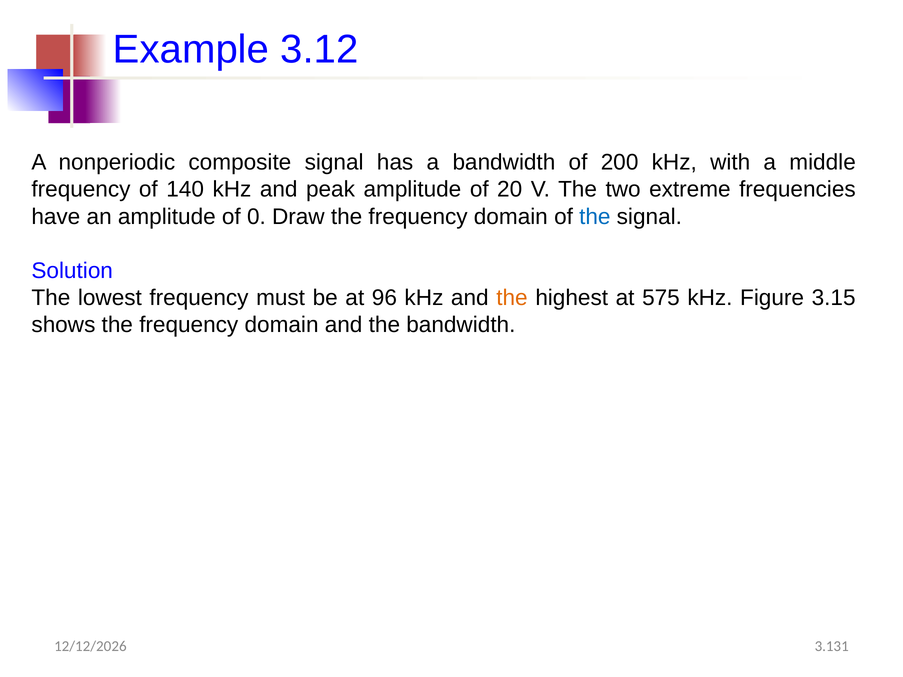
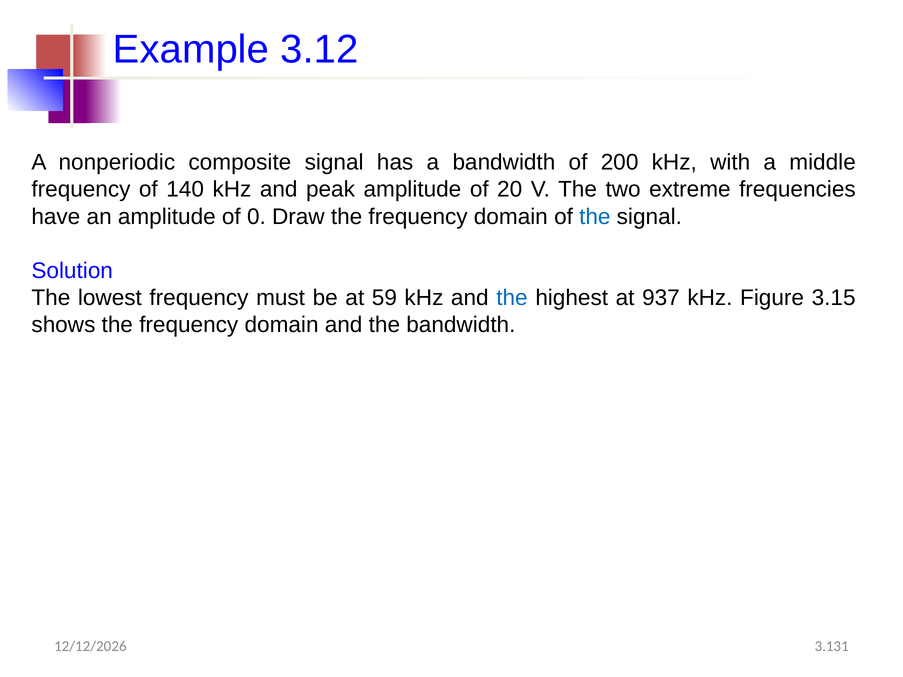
96: 96 -> 59
the at (512, 298) colour: orange -> blue
575: 575 -> 937
